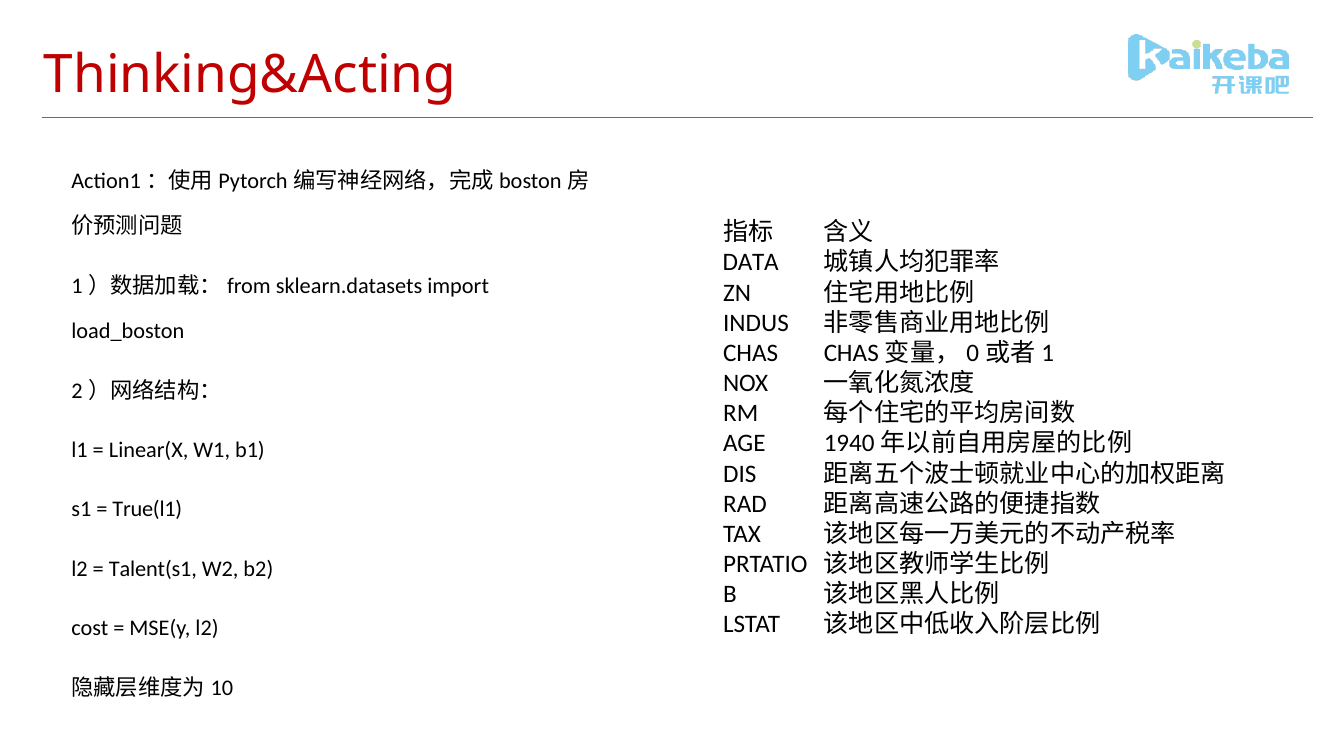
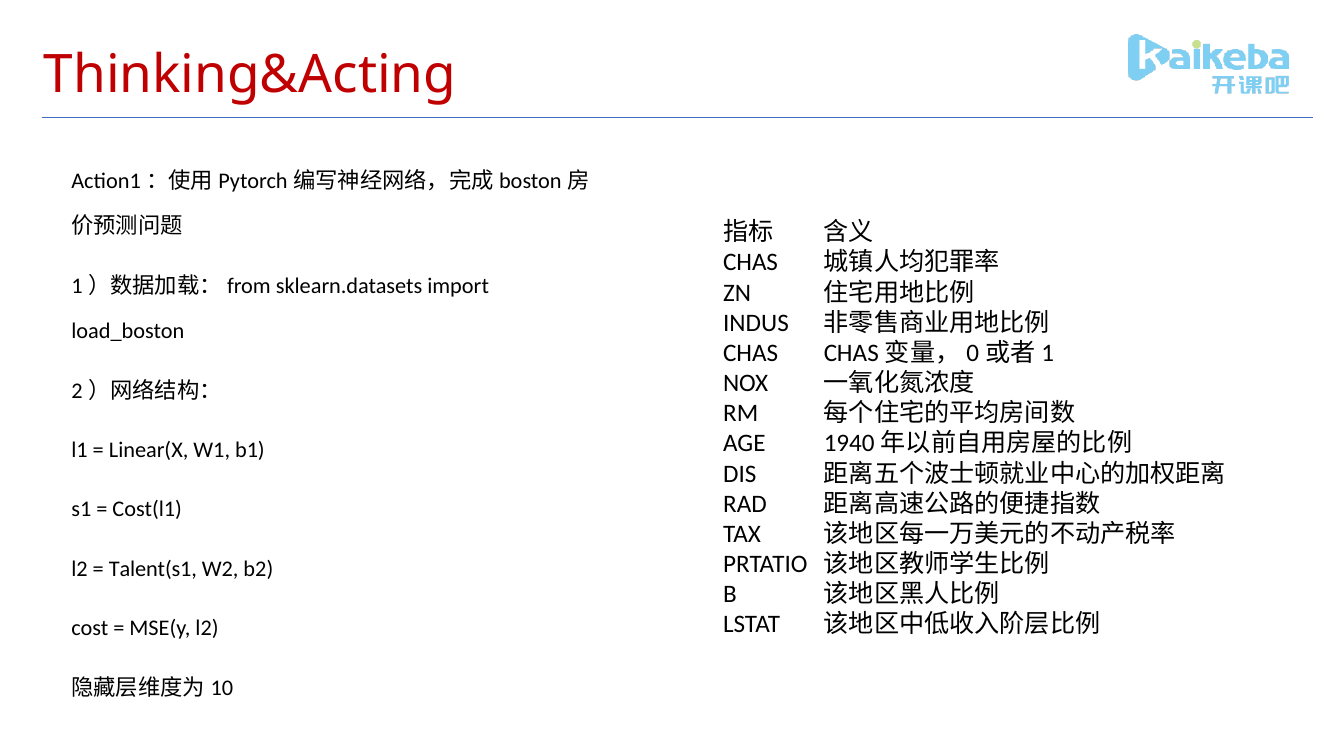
DATA at (751, 263): DATA -> CHAS
True(l1: True(l1 -> Cost(l1
